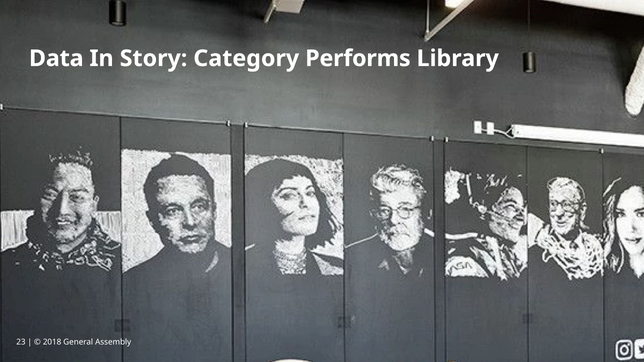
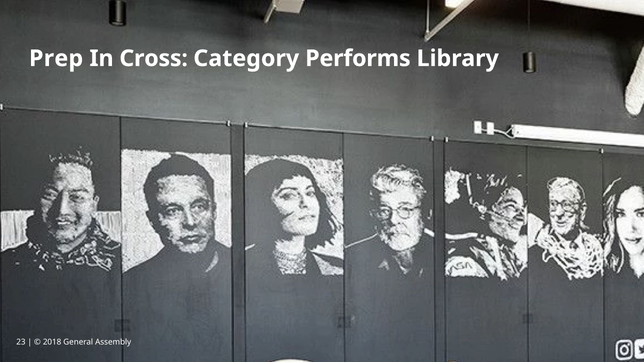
Data: Data -> Prep
Story: Story -> Cross
